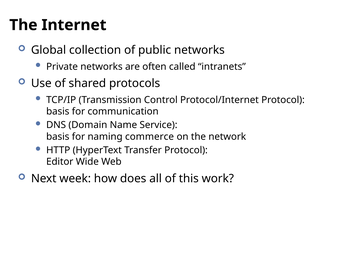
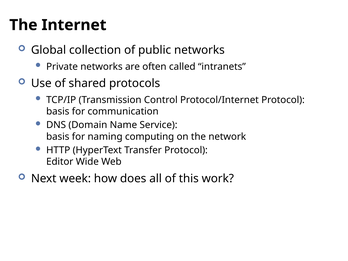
commerce: commerce -> computing
